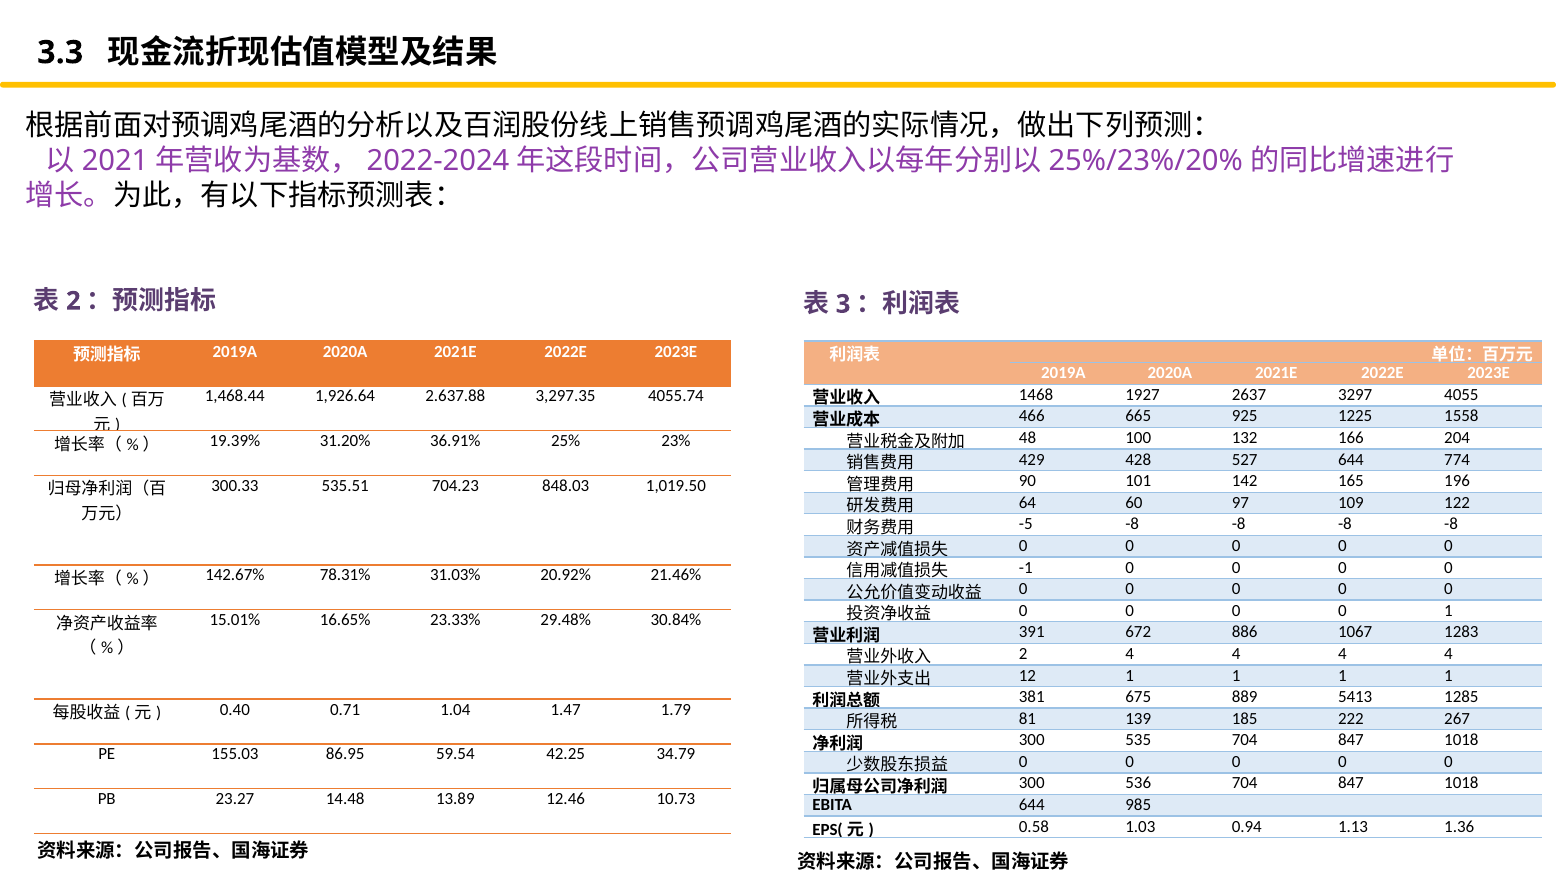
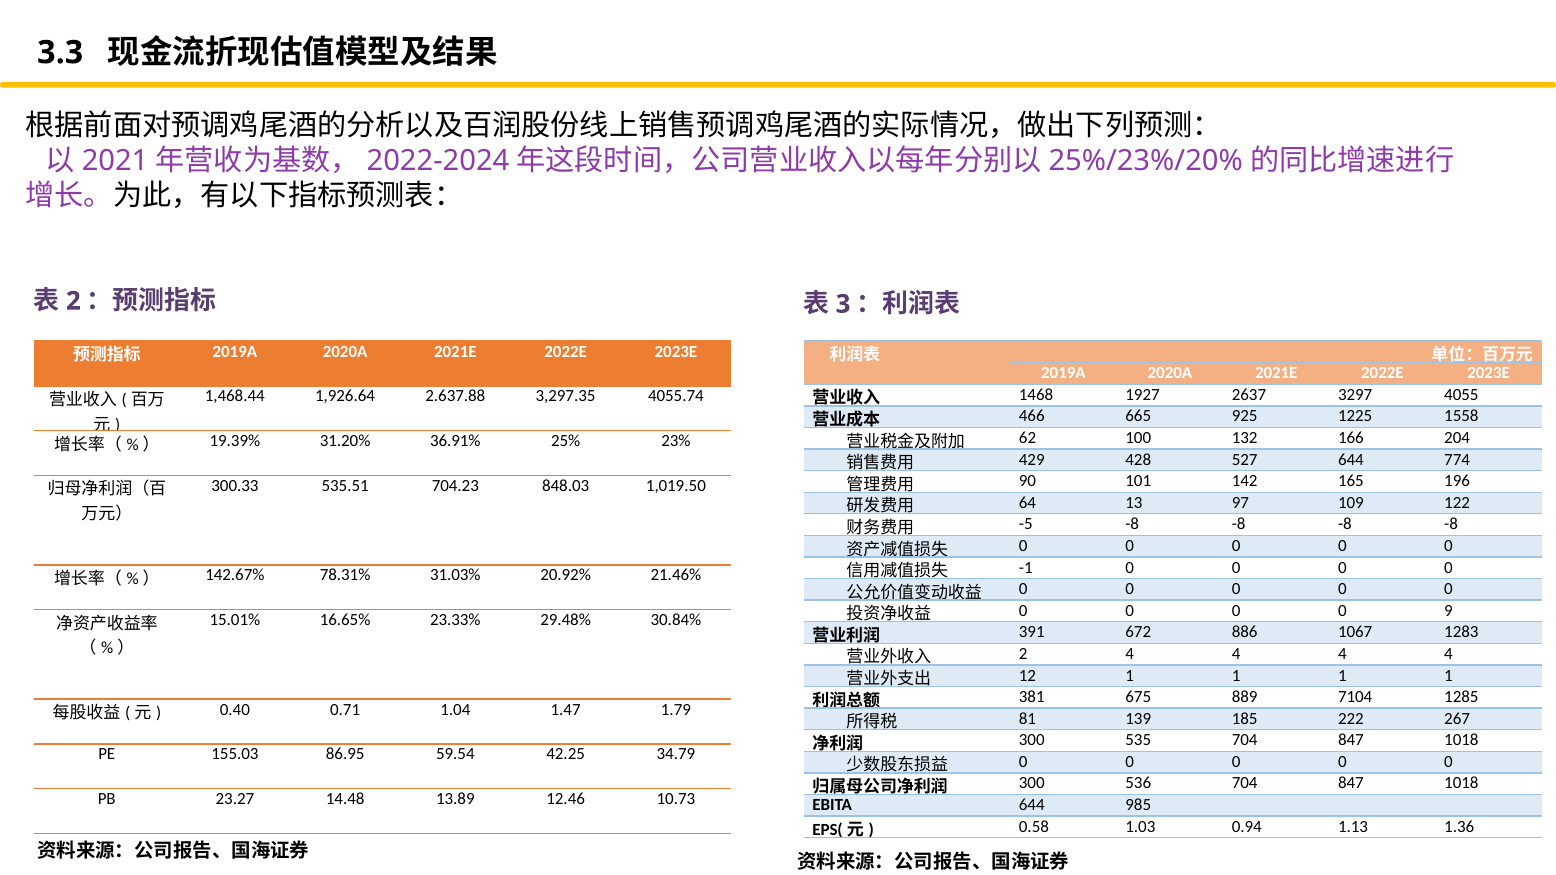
48: 48 -> 62
60: 60 -> 13
0 1: 1 -> 9
5413: 5413 -> 7104
